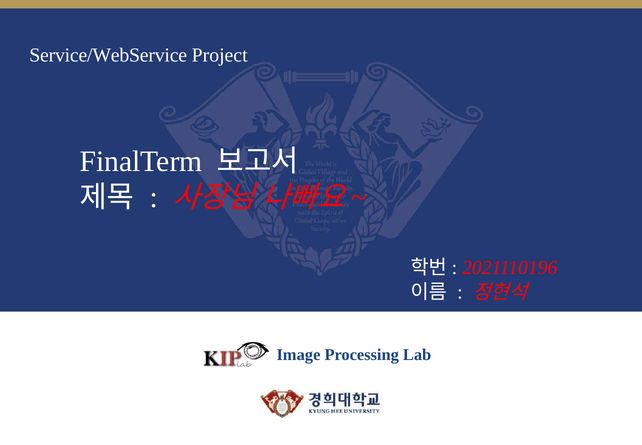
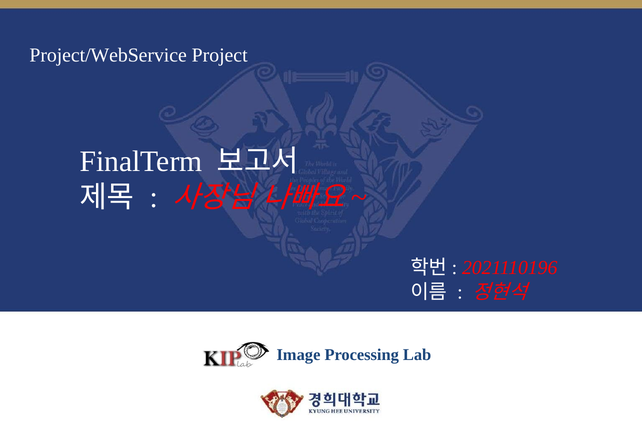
Service/WebService: Service/WebService -> Project/WebService
